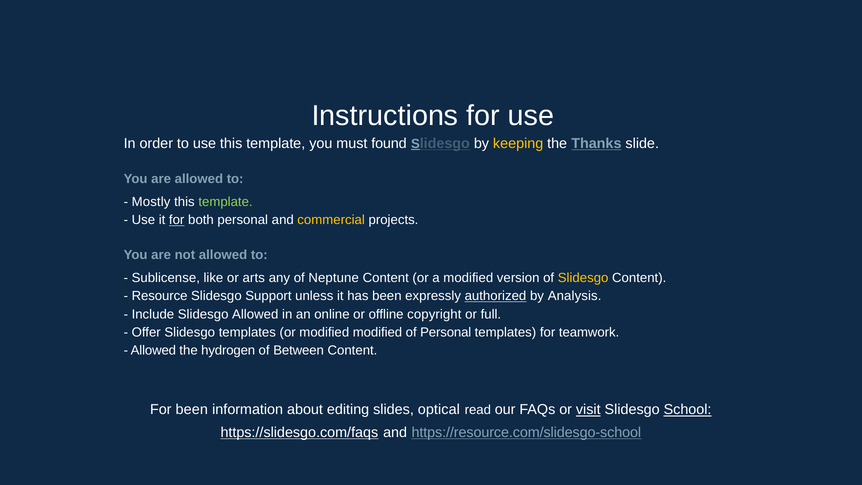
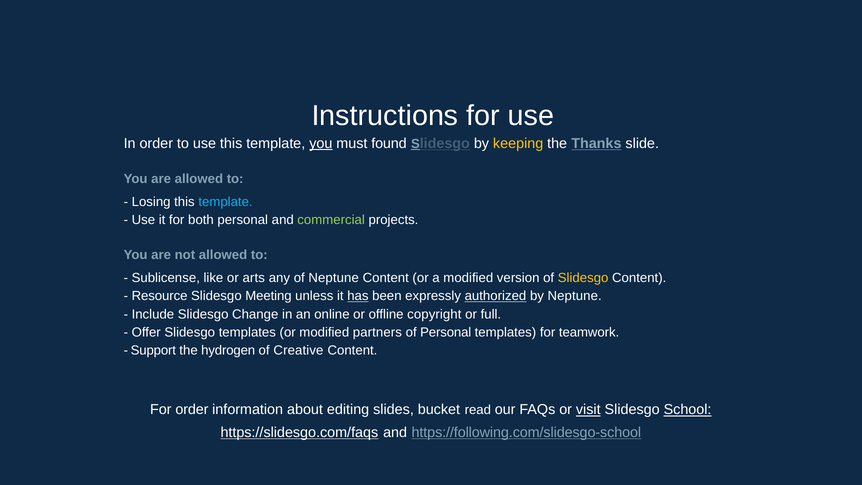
you at (321, 143) underline: none -> present
Mostly: Mostly -> Losing
template at (226, 202) colour: light green -> light blue
for at (177, 220) underline: present -> none
commercial colour: yellow -> light green
Support: Support -> Meeting
has underline: none -> present
by Analysis: Analysis -> Neptune
Slidesgo Allowed: Allowed -> Change
modified modified: modified -> partners
Allowed at (153, 351): Allowed -> Support
Between: Between -> Creative
For been: been -> order
optical: optical -> bucket
https://resource.com/slidesgo-school: https://resource.com/slidesgo-school -> https://following.com/slidesgo-school
